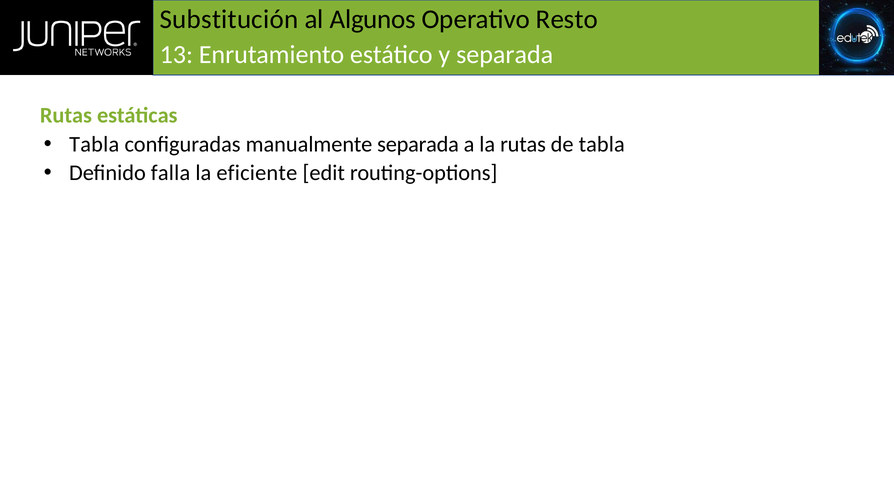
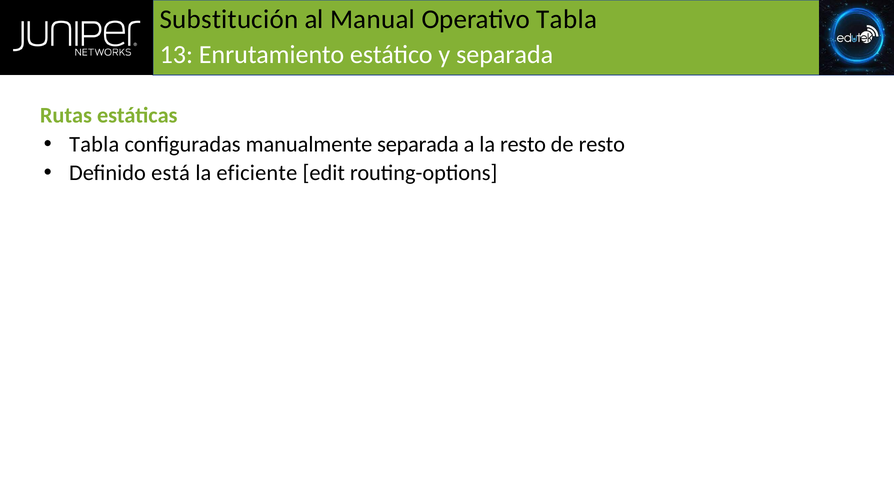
Algunos: Algunos -> Manual
Operativo Resto: Resto -> Tabla
la rutas: rutas -> resto
de tabla: tabla -> resto
falla: falla -> está
